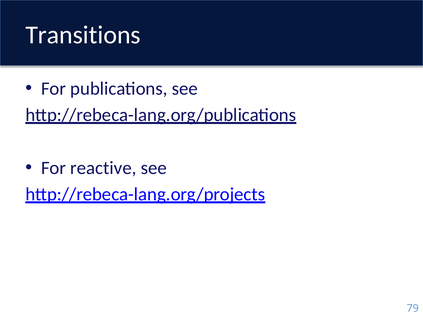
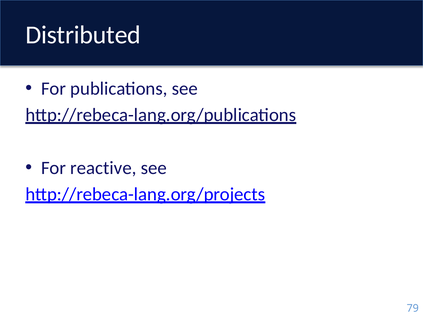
Transitions: Transitions -> Distributed
